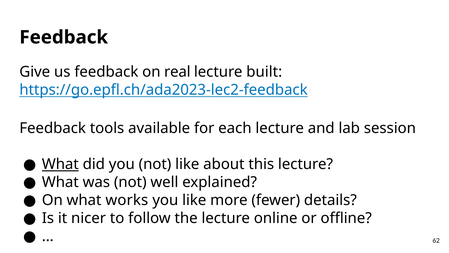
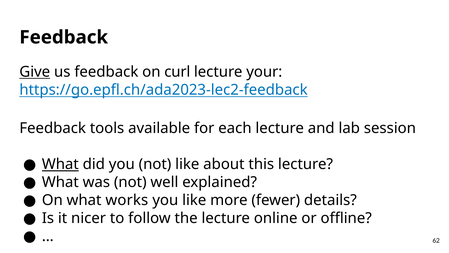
Give underline: none -> present
real: real -> curl
built: built -> your
